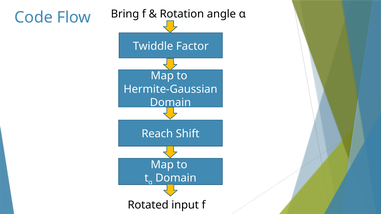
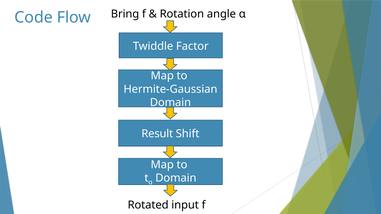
Reach: Reach -> Result
